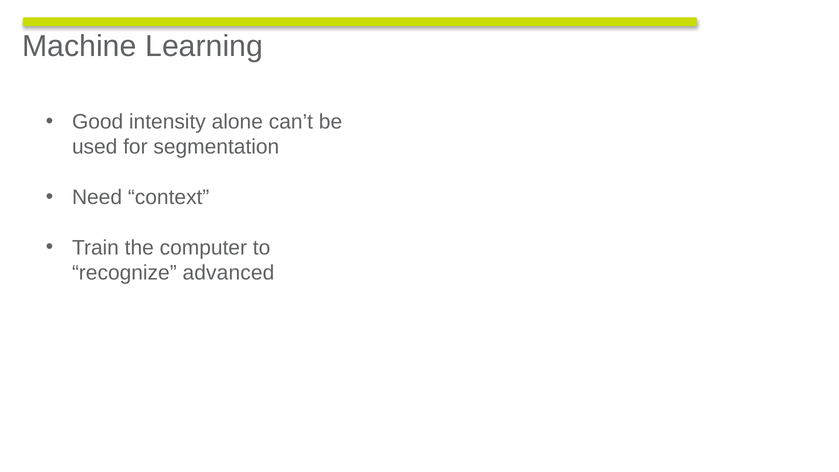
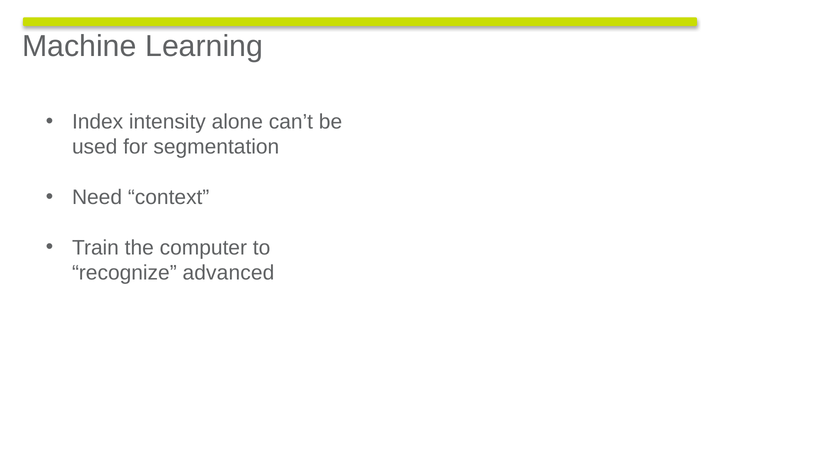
Good: Good -> Index
